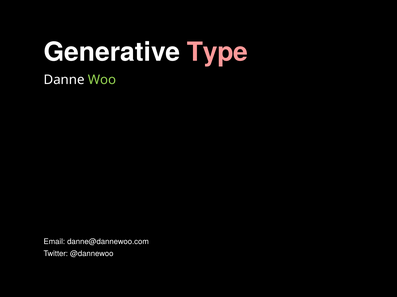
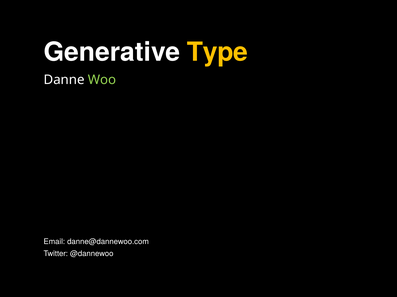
Type colour: pink -> yellow
